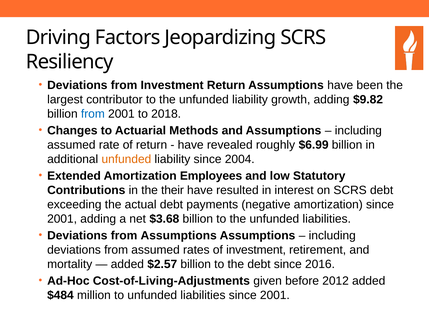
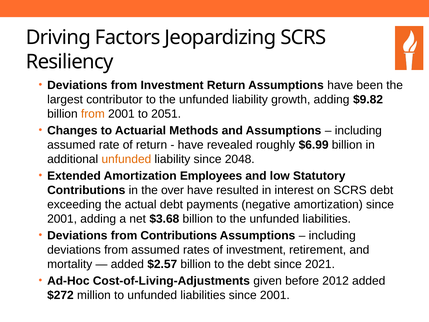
from at (93, 114) colour: blue -> orange
2018: 2018 -> 2051
2004: 2004 -> 2048
their: their -> over
from Assumptions: Assumptions -> Contributions
2016: 2016 -> 2021
$484: $484 -> $272
